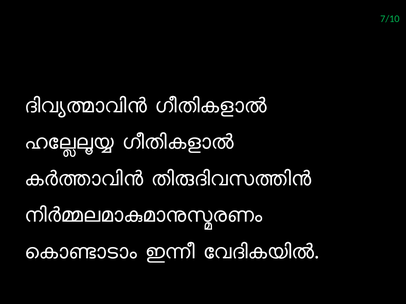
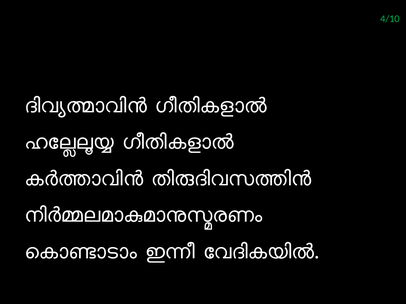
7/10: 7/10 -> 4/10
